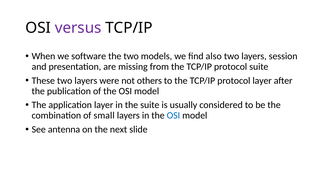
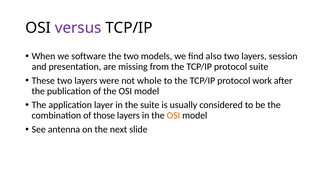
others: others -> whole
protocol layer: layer -> work
small: small -> those
OSI at (173, 116) colour: blue -> orange
